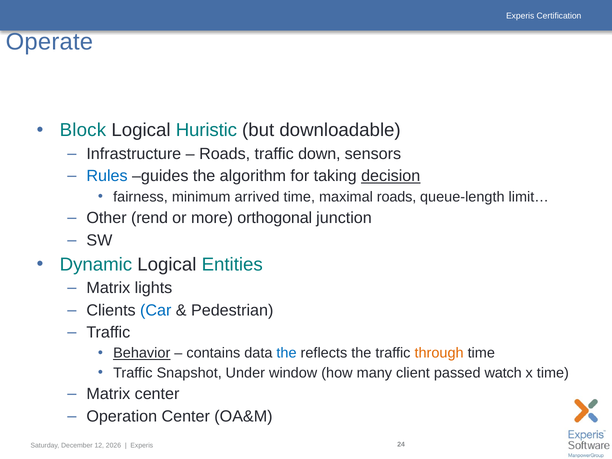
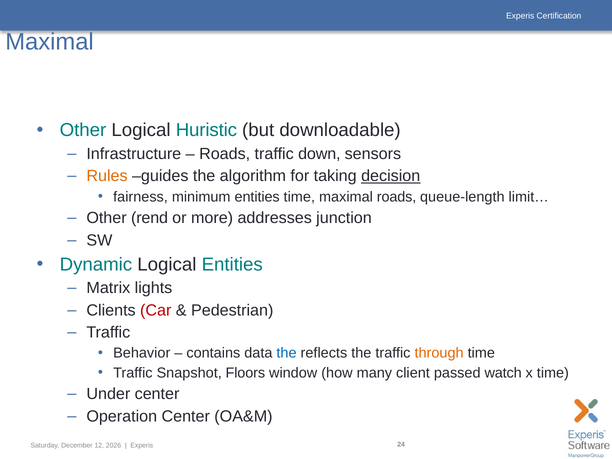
Operate at (49, 42): Operate -> Maximal
Block at (83, 130): Block -> Other
Rules colour: blue -> orange
minimum arrived: arrived -> entities
orthogonal: orthogonal -> addresses
Car colour: blue -> red
Behavior underline: present -> none
Under: Under -> Floors
Matrix at (108, 394): Matrix -> Under
